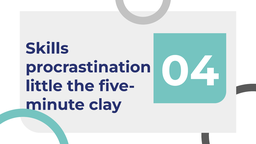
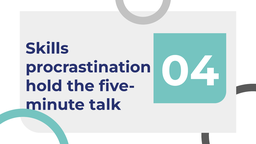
little: little -> hold
clay: clay -> talk
